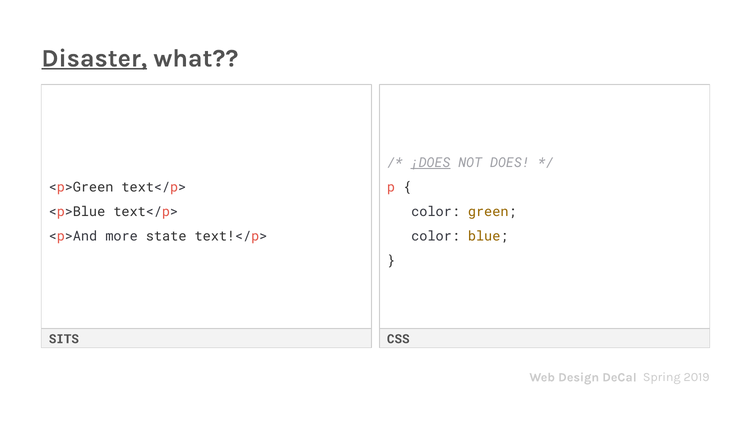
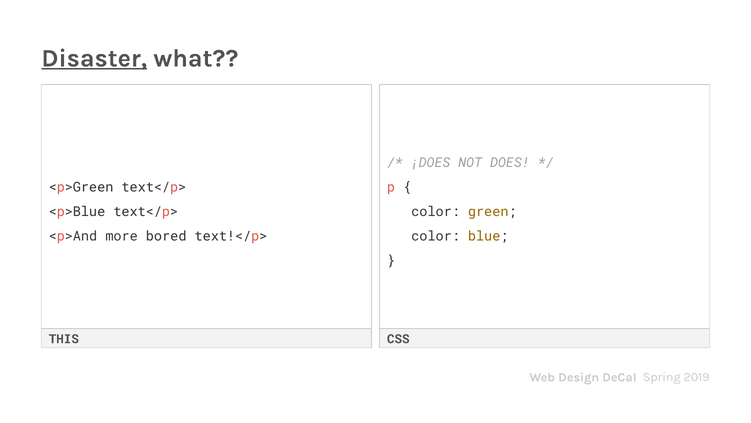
¡DOES underline: present -> none
state: state -> bored
SITS: SITS -> THIS
